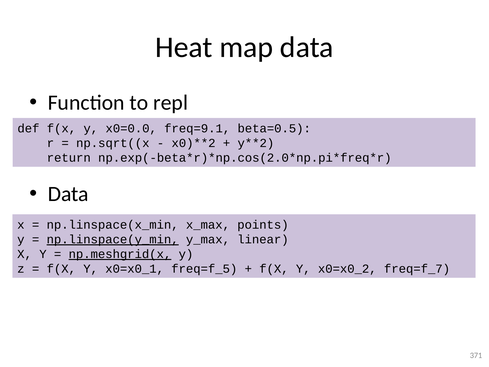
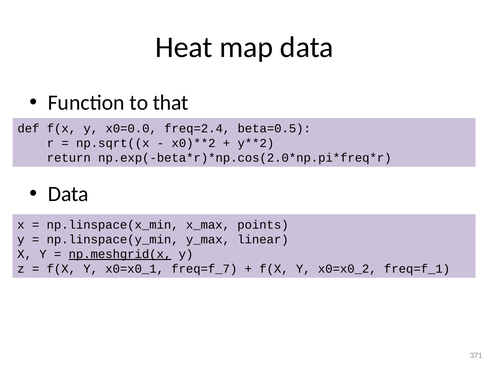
repl: repl -> that
freq=9.1: freq=9.1 -> freq=2.4
np.linspace(y_min underline: present -> none
freq=f_5: freq=f_5 -> freq=f_7
freq=f_7: freq=f_7 -> freq=f_1
